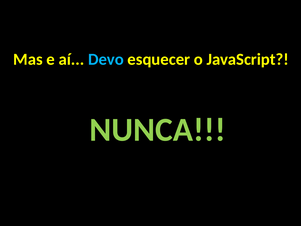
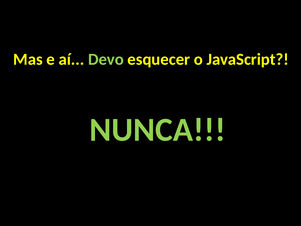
Devo colour: light blue -> light green
